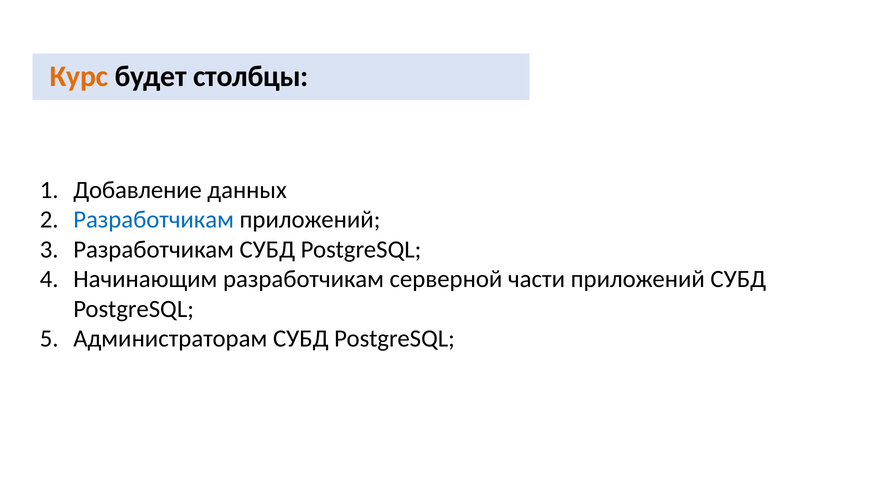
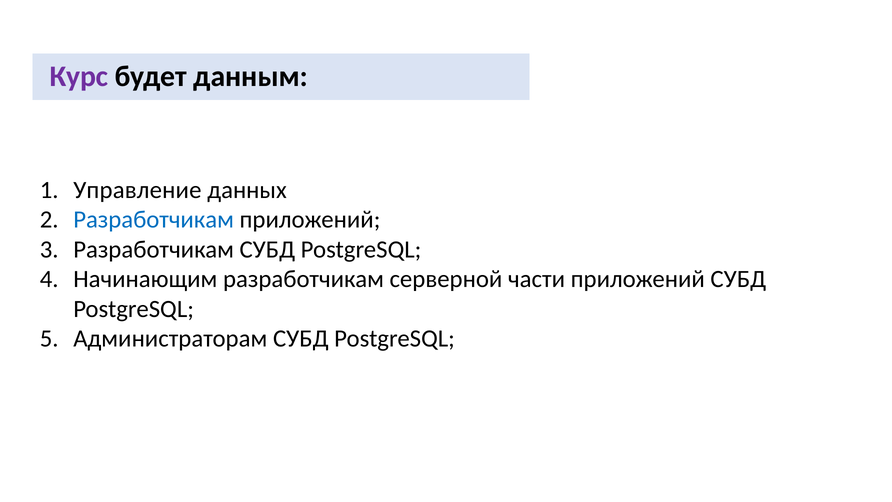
Курс colour: orange -> purple
столбцы: столбцы -> данным
Добавление: Добавление -> Управление
